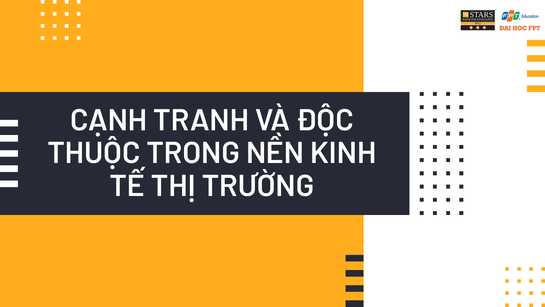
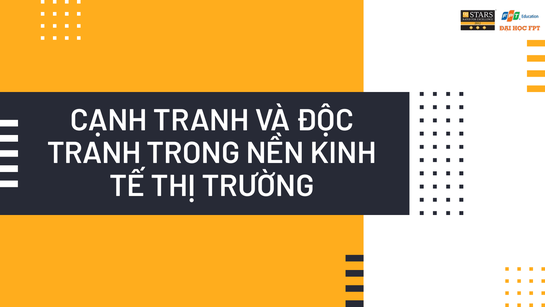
THUỘC at (94, 153): THUỘC -> TRANH
